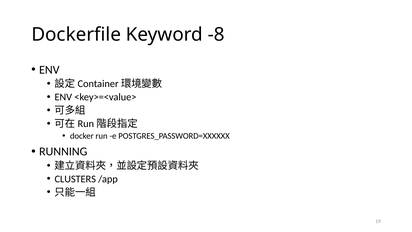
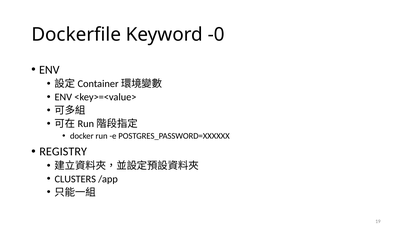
-8: -8 -> -0
RUNNING: RUNNING -> REGISTRY
